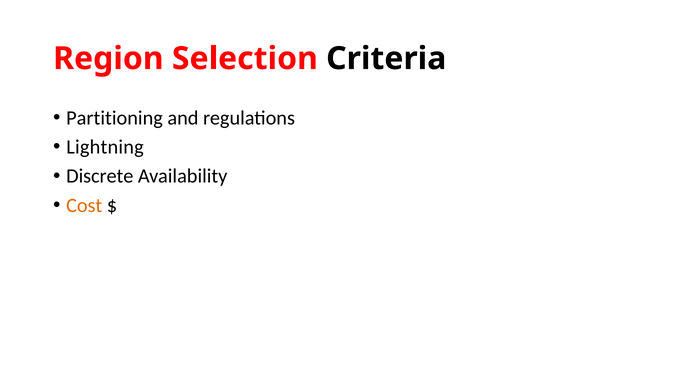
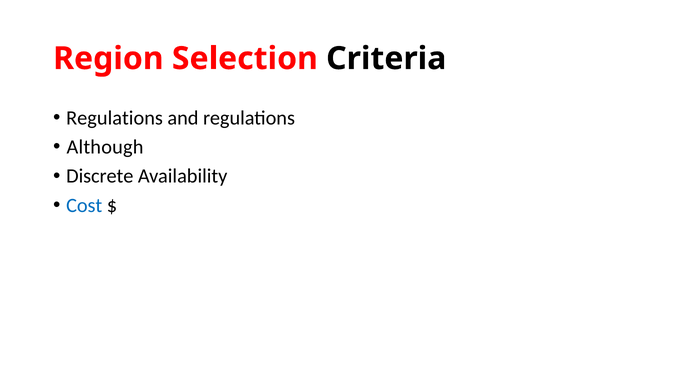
Partitioning at (115, 118): Partitioning -> Regulations
Lightning: Lightning -> Although
Cost colour: orange -> blue
